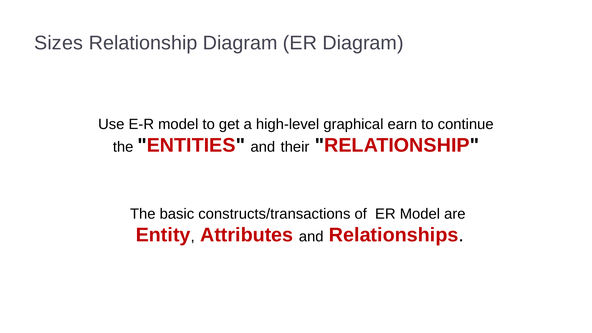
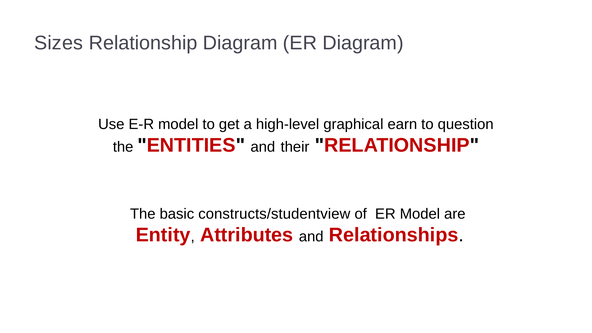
continue: continue -> question
constructs/transactions: constructs/transactions -> constructs/studentview
